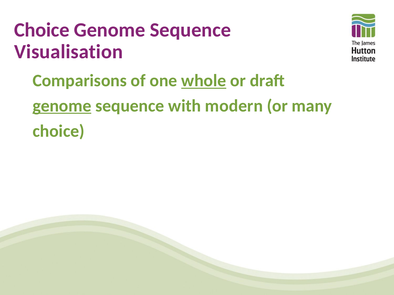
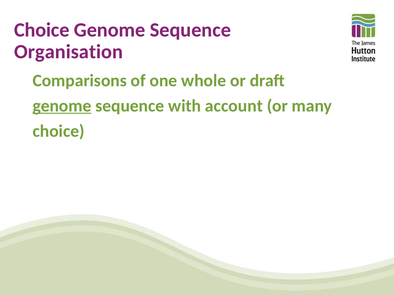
Visualisation: Visualisation -> Organisation
whole underline: present -> none
modern: modern -> account
